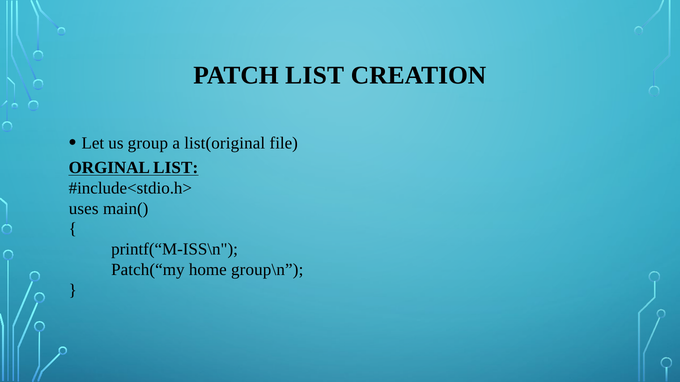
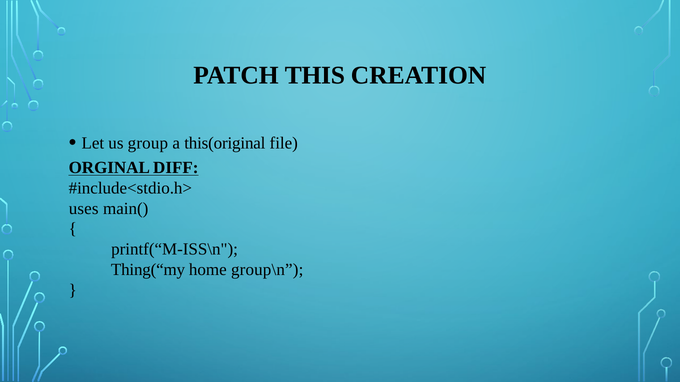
PATCH LIST: LIST -> THIS
list(original: list(original -> this(original
ORGINAL LIST: LIST -> DIFF
Patch(“my: Patch(“my -> Thing(“my
